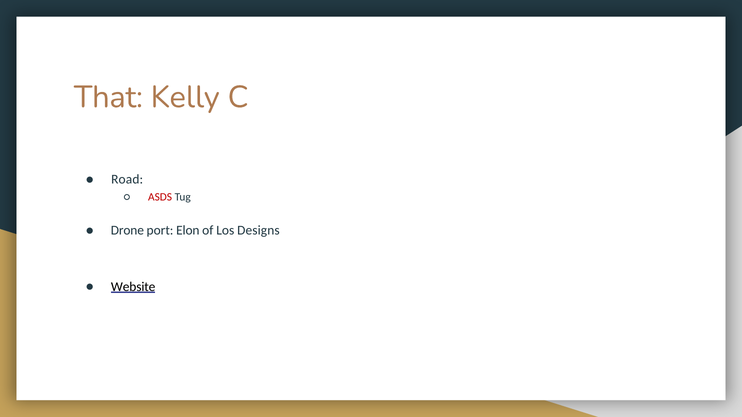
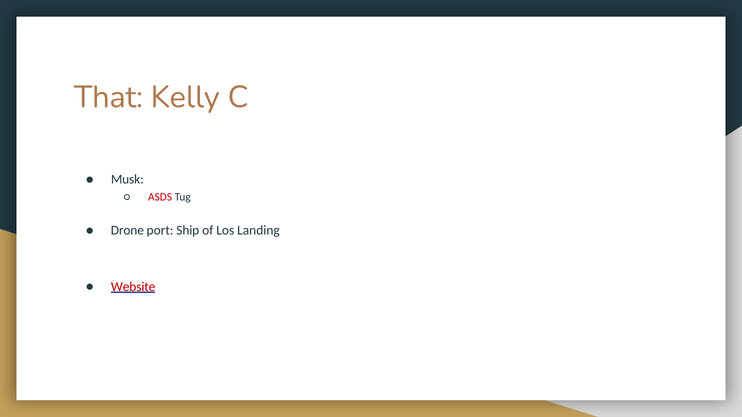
Road: Road -> Musk
Elon: Elon -> Ship
Designs: Designs -> Landing
Website colour: black -> red
